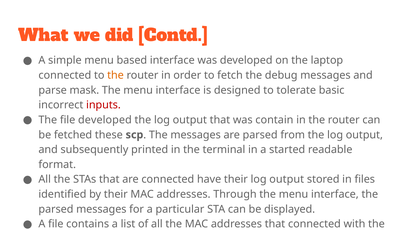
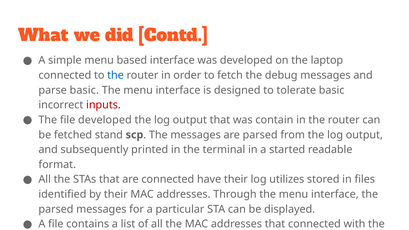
the at (116, 75) colour: orange -> blue
parse mask: mask -> basic
these: these -> stand
their log output: output -> utilizes
